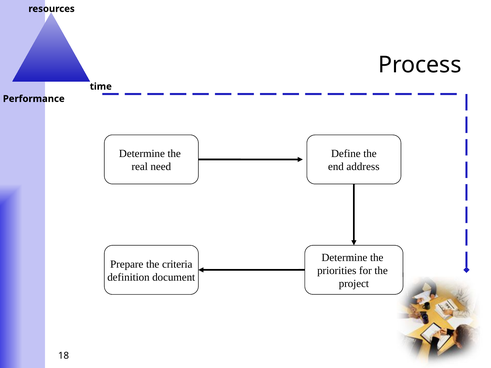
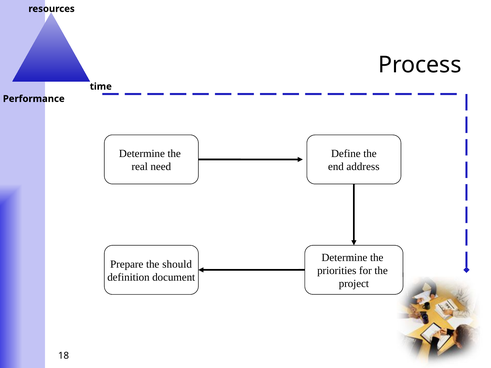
criteria: criteria -> should
